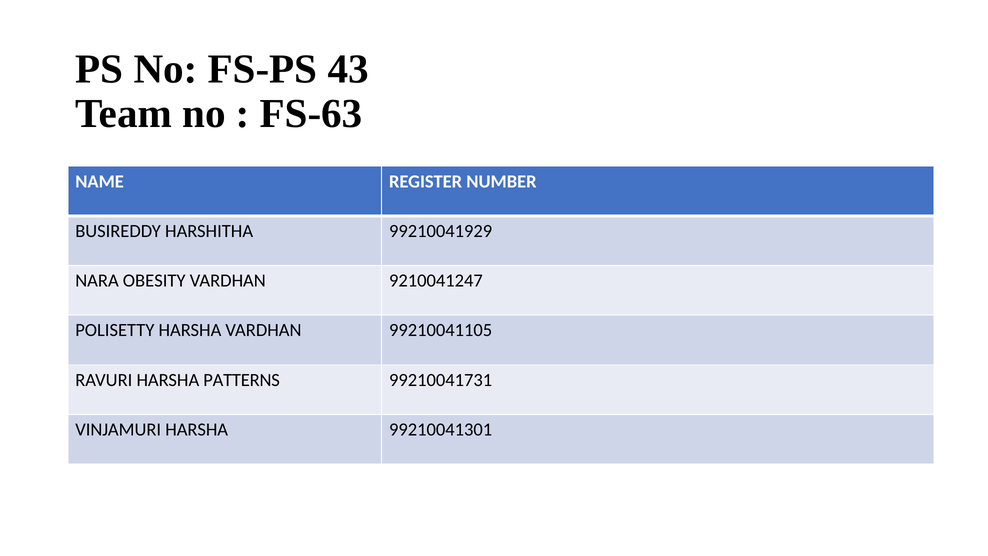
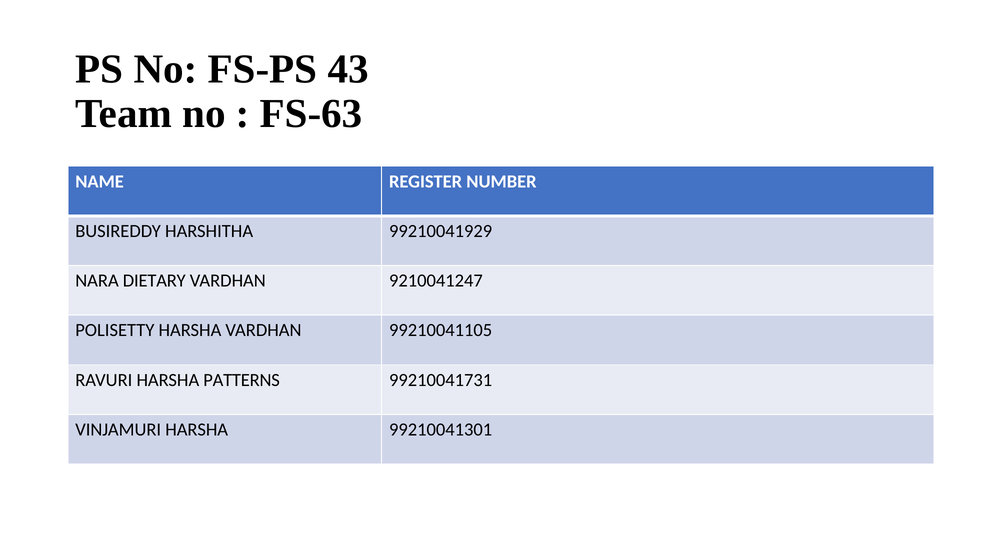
OBESITY: OBESITY -> DIETARY
